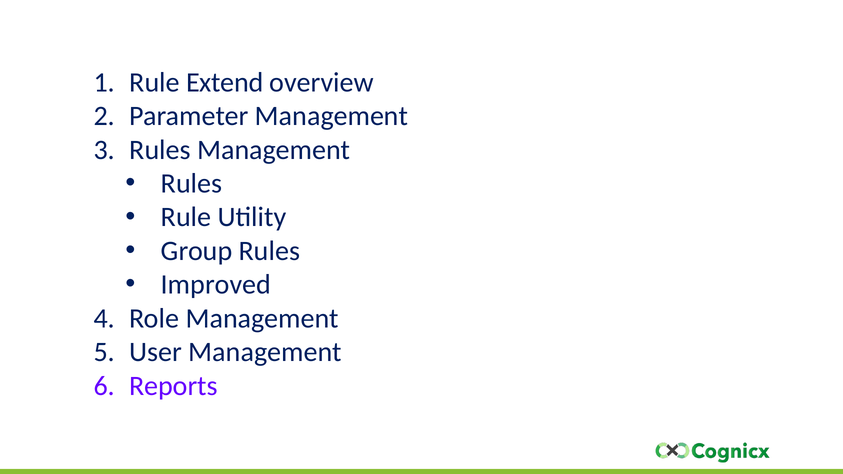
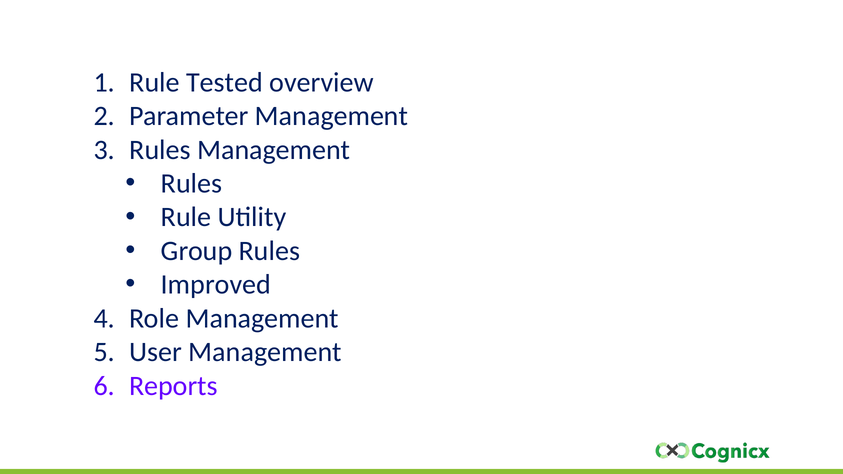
Extend: Extend -> Tested
